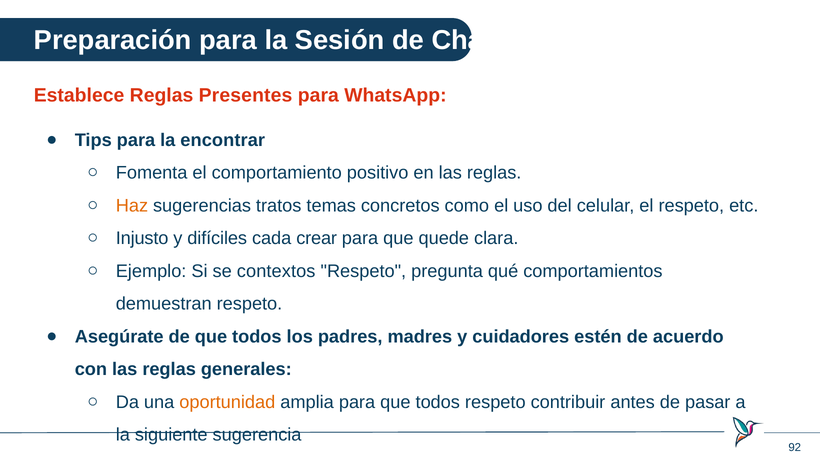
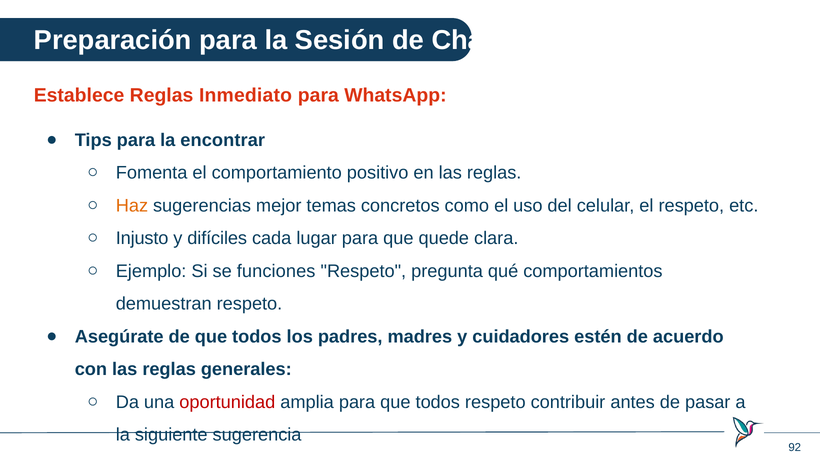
Presentes: Presentes -> Inmediato
tratos: tratos -> mejor
crear: crear -> lugar
contextos: contextos -> funciones
oportunidad colour: orange -> red
